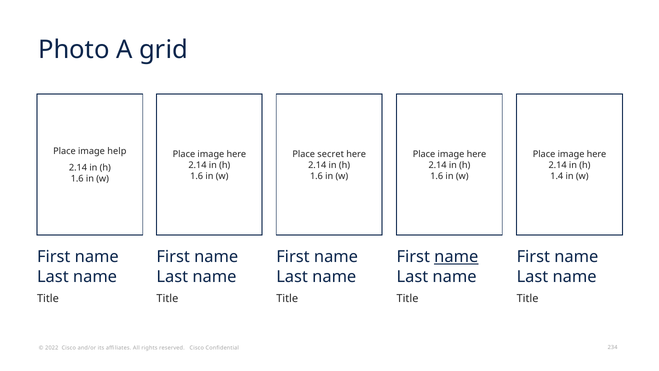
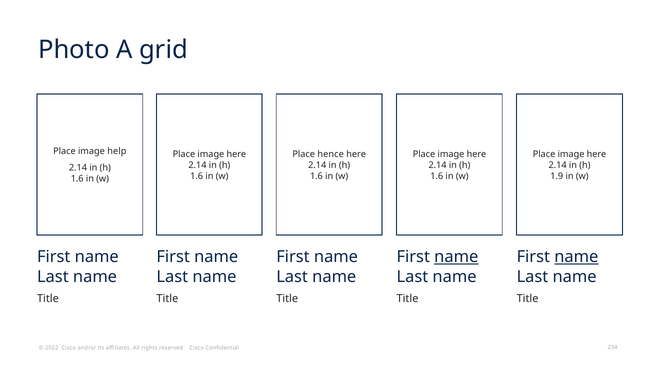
secret: secret -> hence
1.4: 1.4 -> 1.9
name at (576, 257) underline: none -> present
